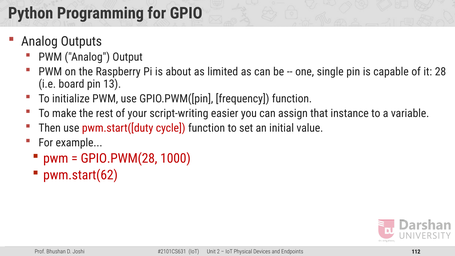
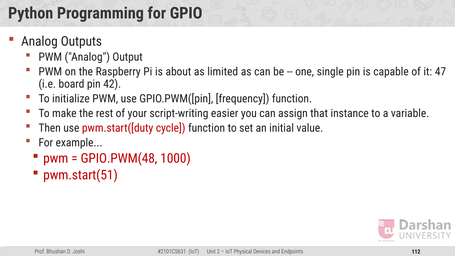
28: 28 -> 47
13: 13 -> 42
GPIO.PWM(28: GPIO.PWM(28 -> GPIO.PWM(48
pwm.start(62: pwm.start(62 -> pwm.start(51
